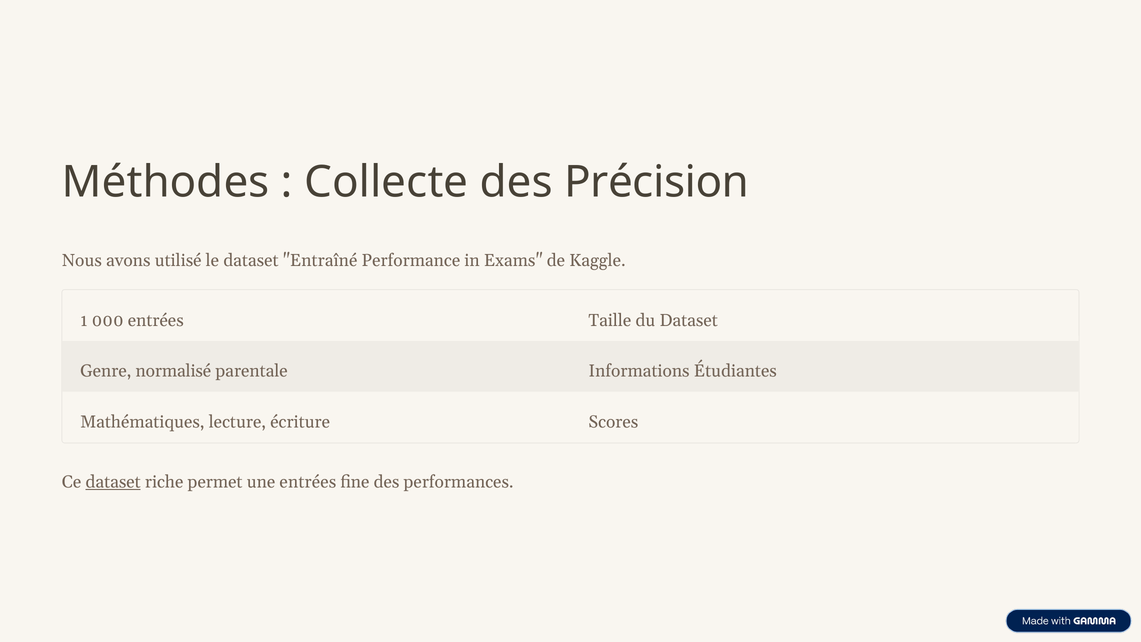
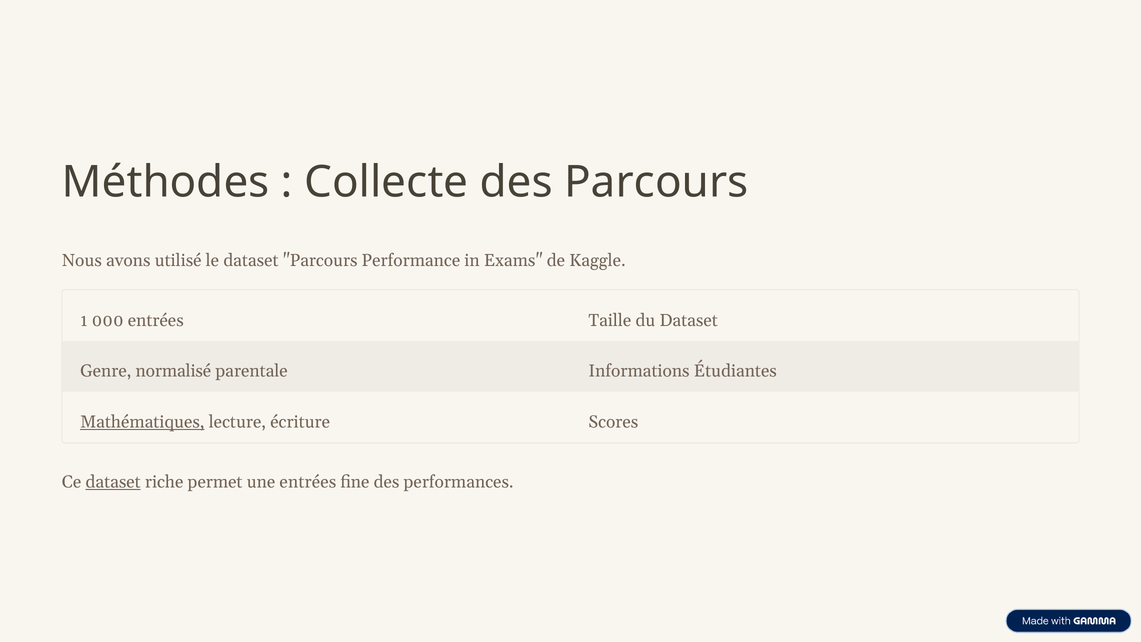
des Précision: Précision -> Parcours
dataset Entraîné: Entraîné -> Parcours
Mathématiques underline: none -> present
